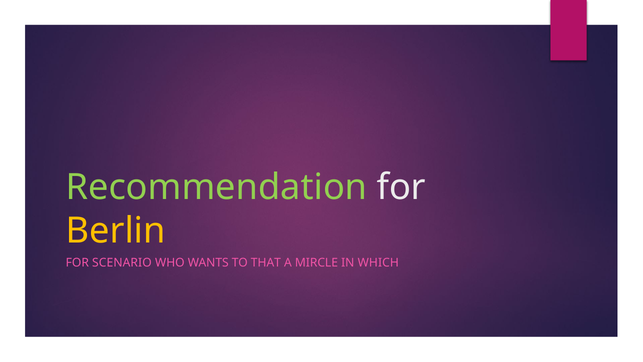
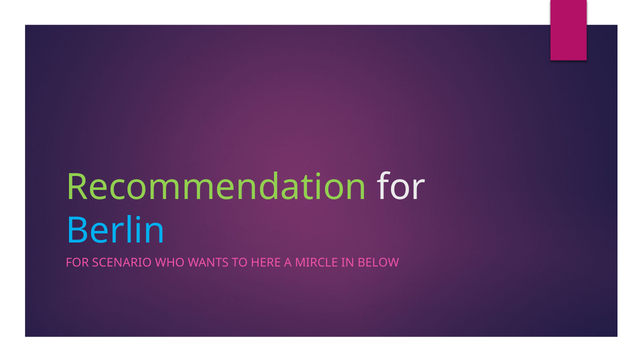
Berlin colour: yellow -> light blue
THAT: THAT -> HERE
WHICH: WHICH -> BELOW
